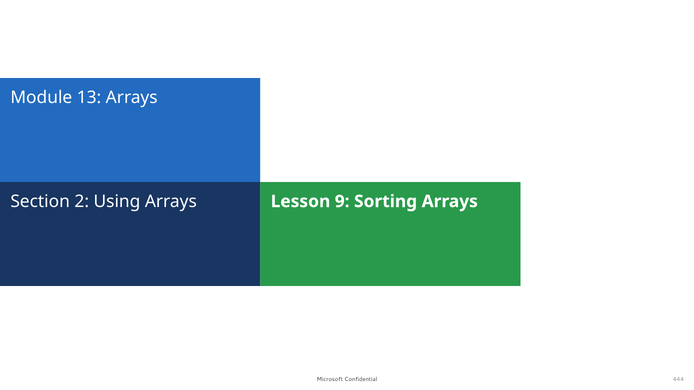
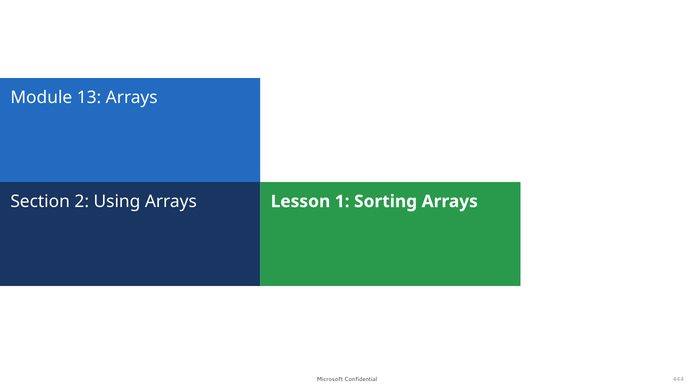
9: 9 -> 1
